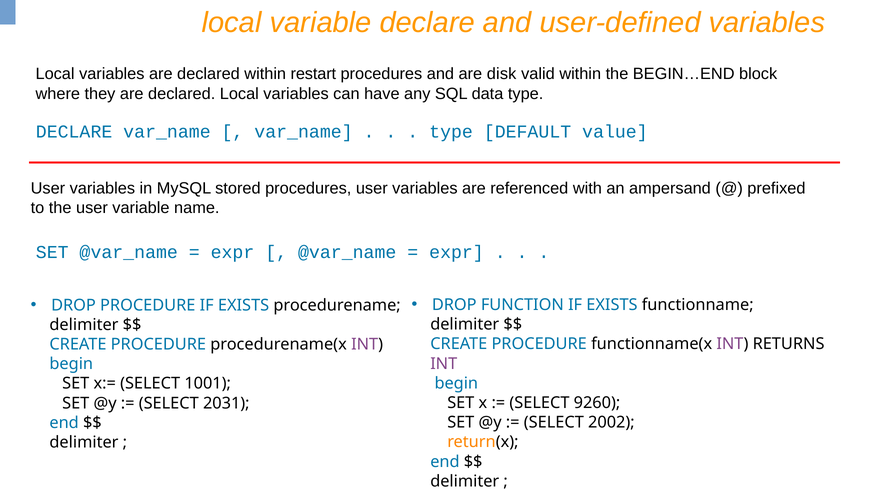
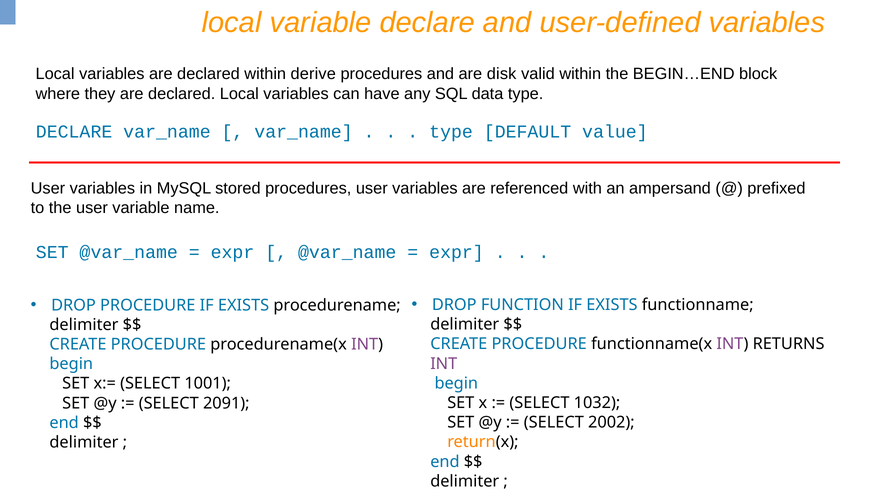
restart: restart -> derive
9260: 9260 -> 1032
2031: 2031 -> 2091
